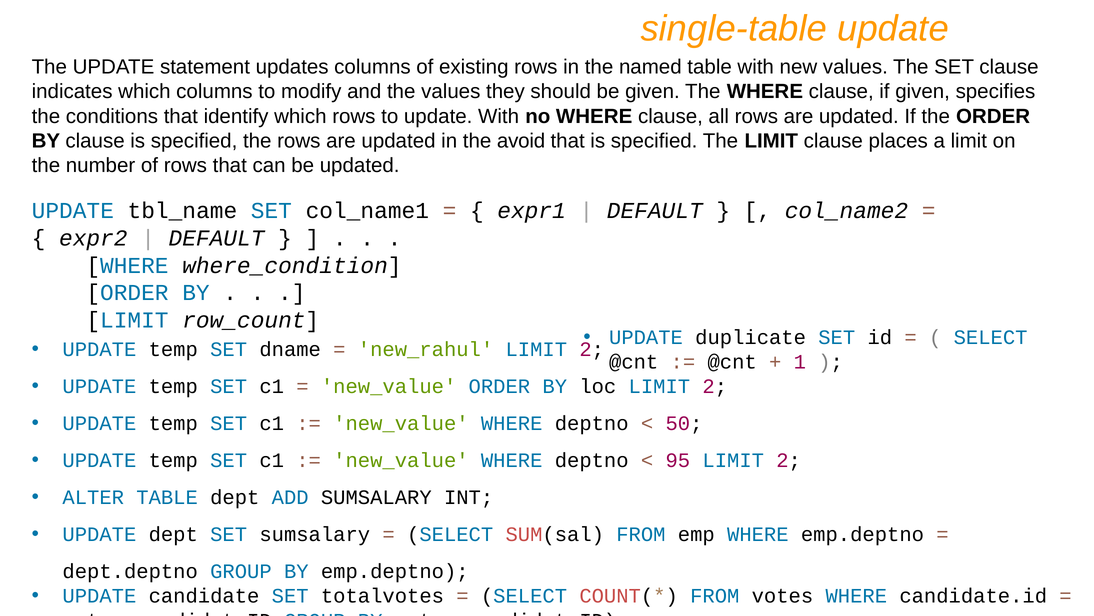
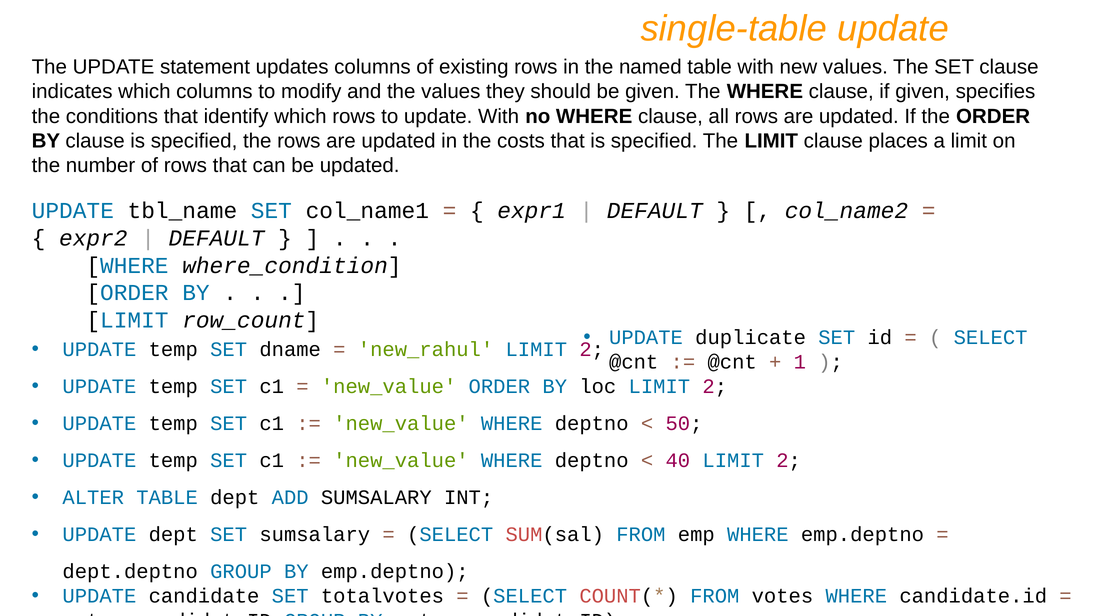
avoid: avoid -> costs
95: 95 -> 40
